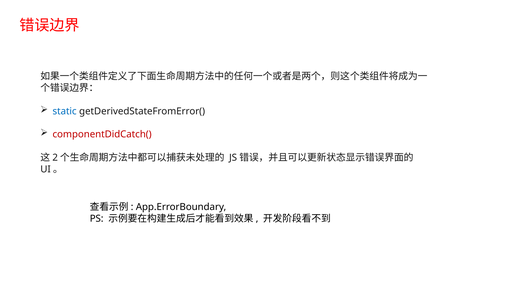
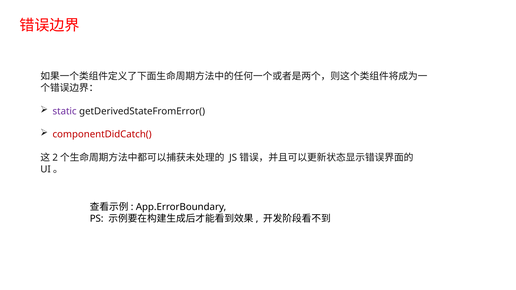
static colour: blue -> purple
